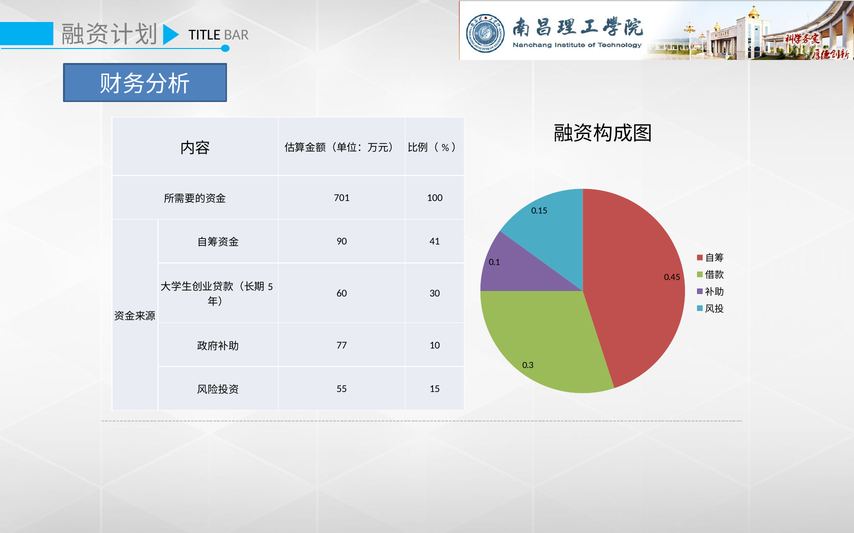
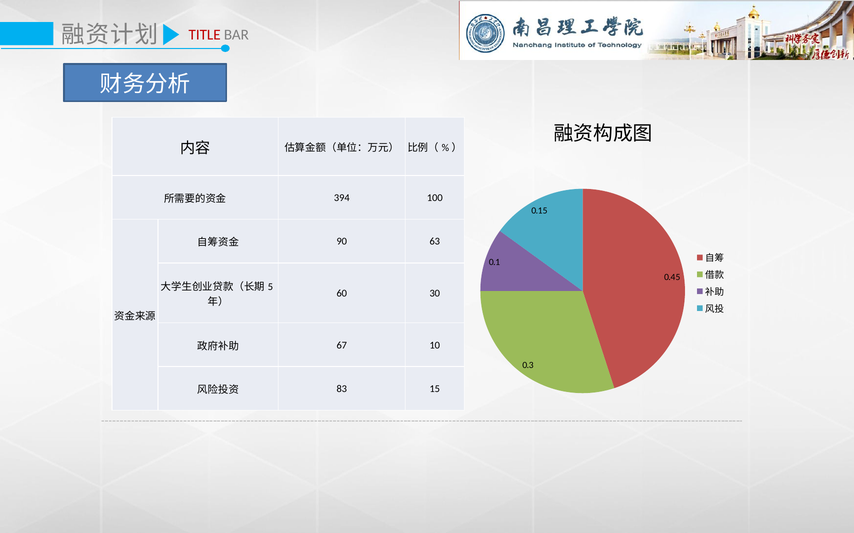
TITLE colour: black -> red
701: 701 -> 394
41: 41 -> 63
77: 77 -> 67
55: 55 -> 83
